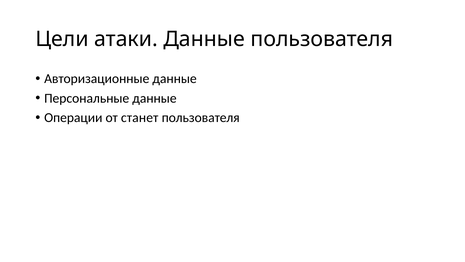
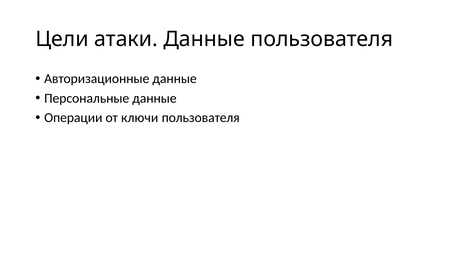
станет: станет -> ключи
